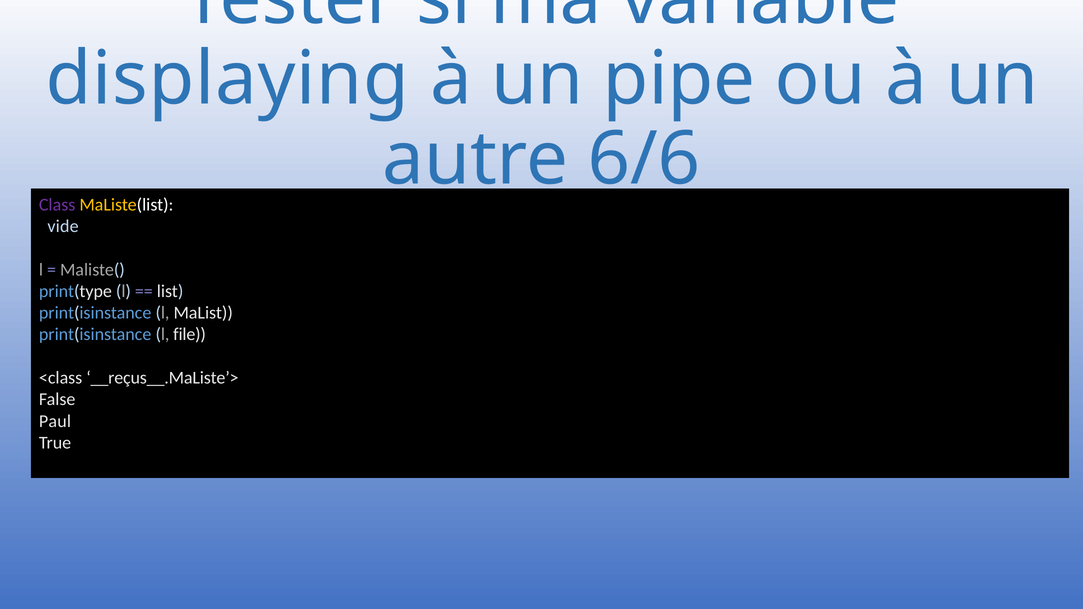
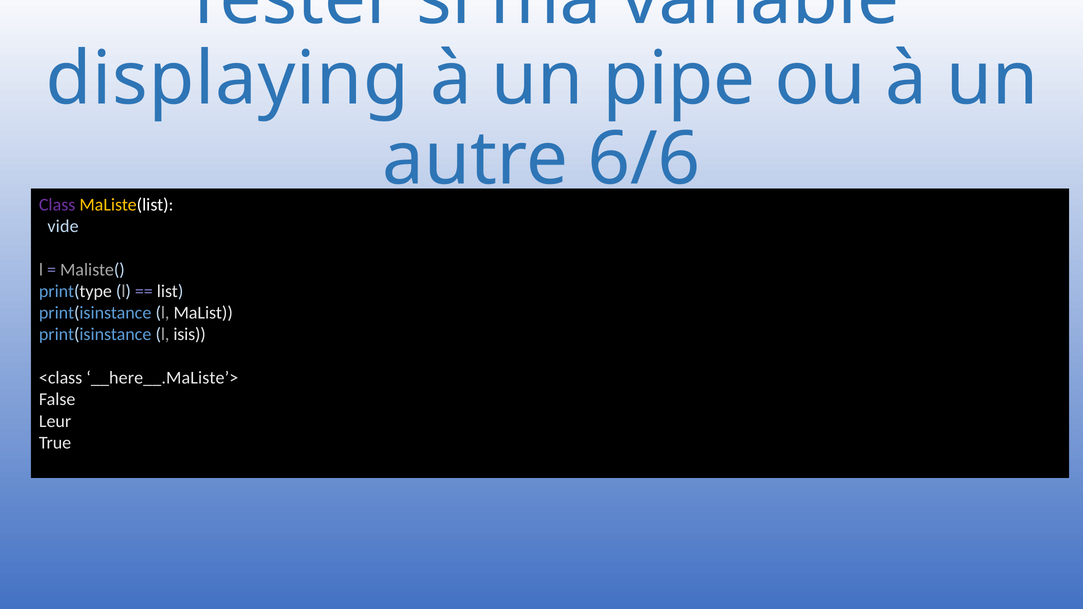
file: file -> isis
__reçus__.MaListe’>: __reçus__.MaListe’> -> __here__.MaListe’>
Paul: Paul -> Leur
